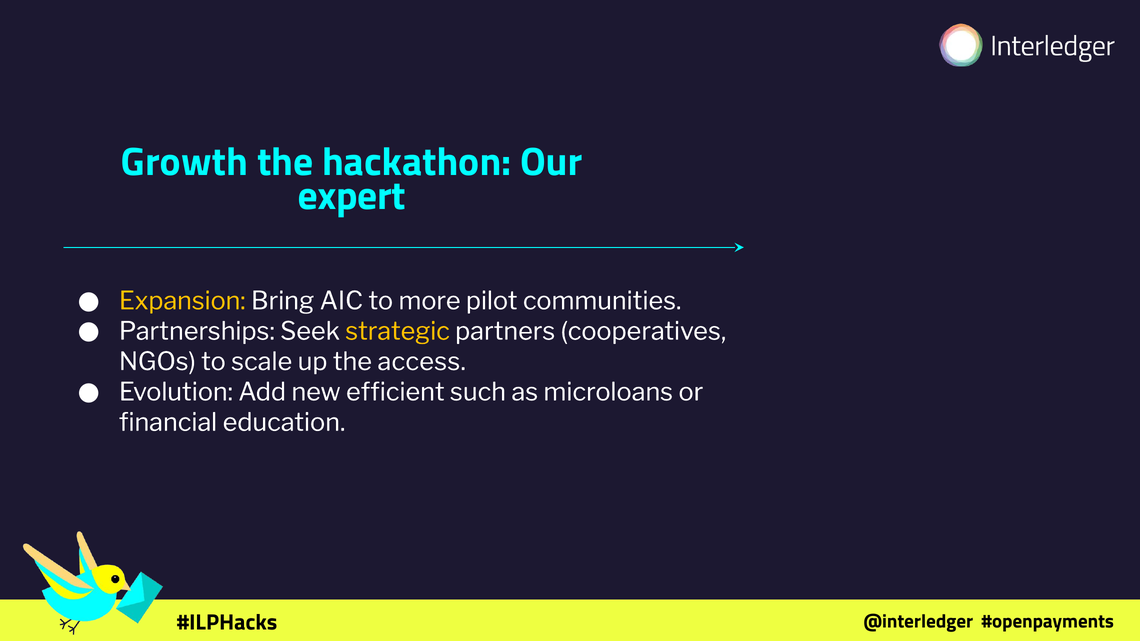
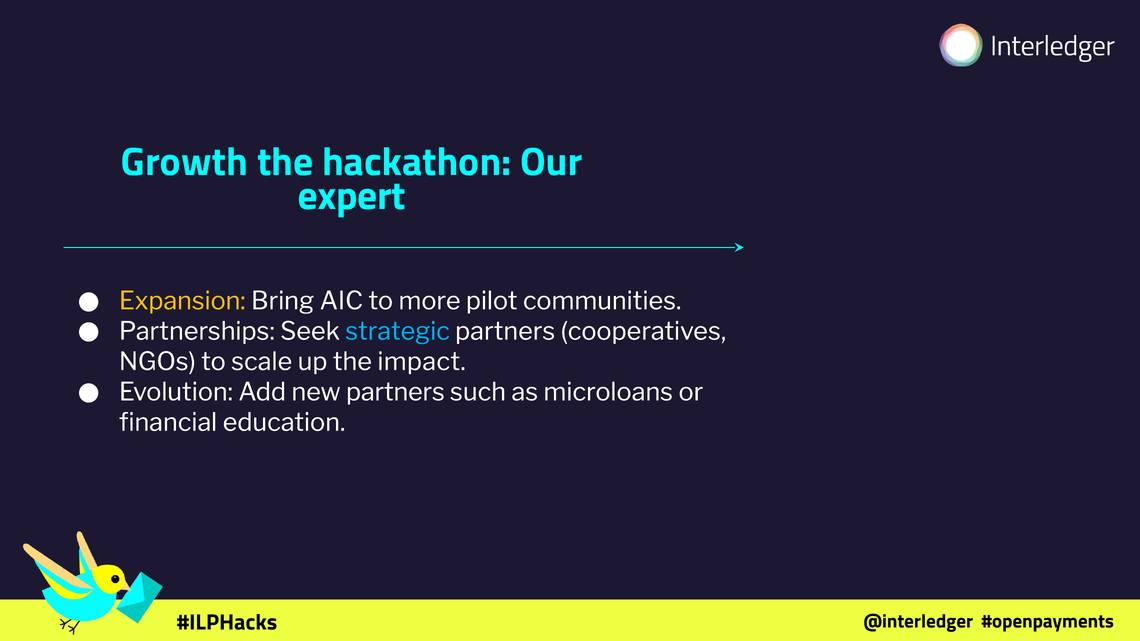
strategic colour: yellow -> light blue
access: access -> impact
new efficient: efficient -> partners
